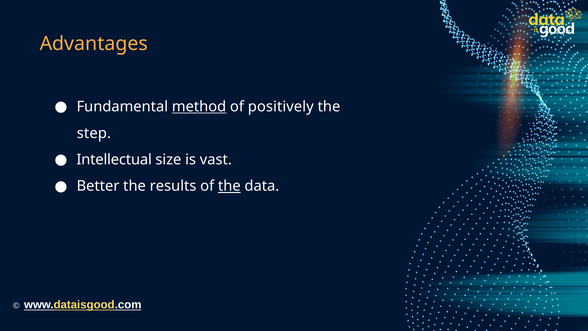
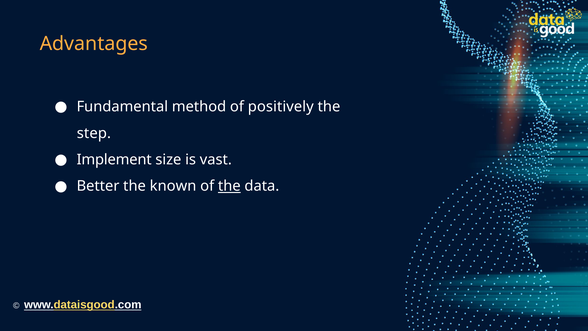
method underline: present -> none
Intellectual: Intellectual -> Implement
results: results -> known
